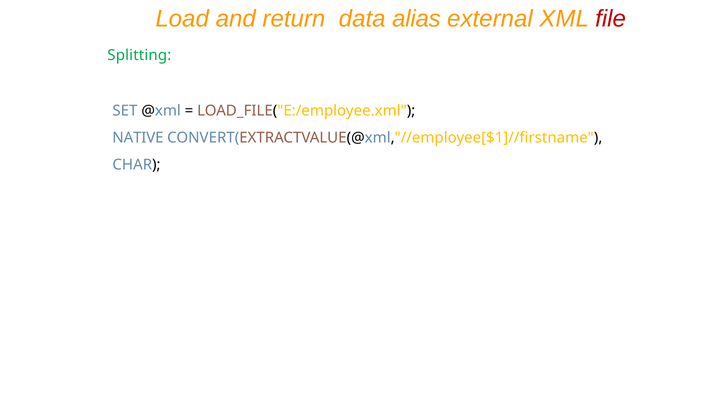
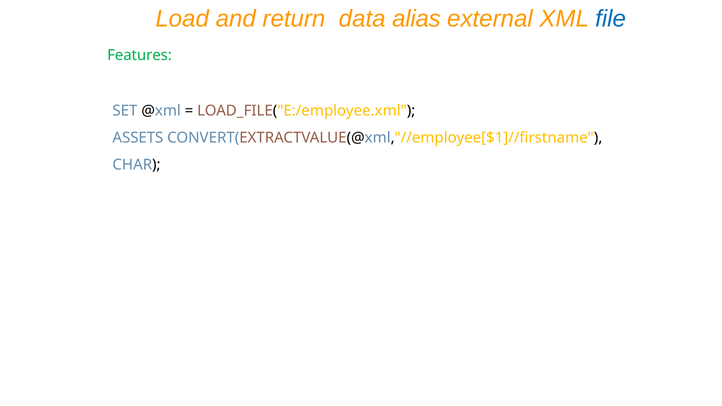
file colour: red -> blue
Splitting: Splitting -> Features
NATIVE: NATIVE -> ASSETS
